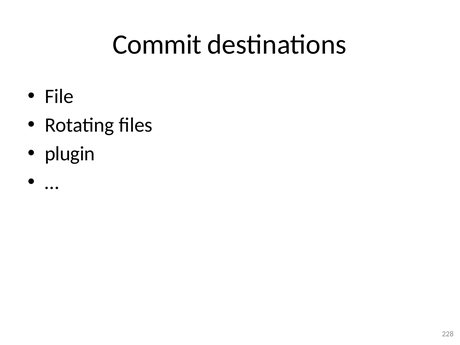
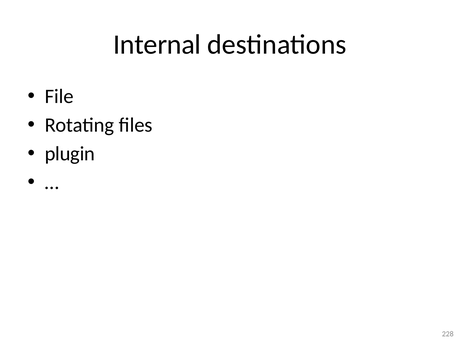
Commit: Commit -> Internal
